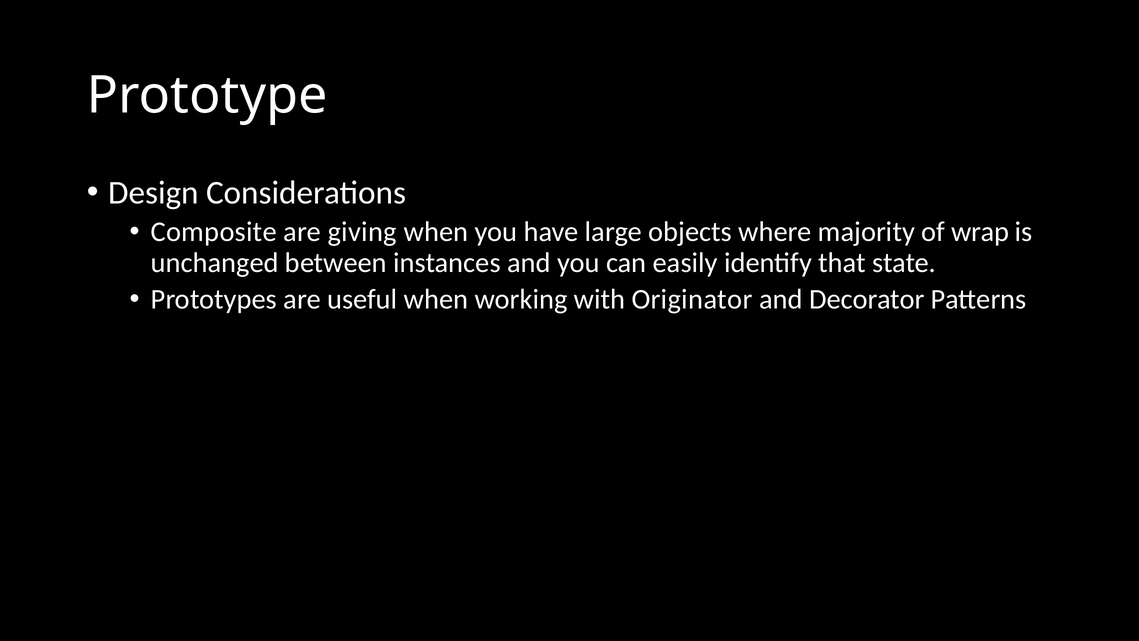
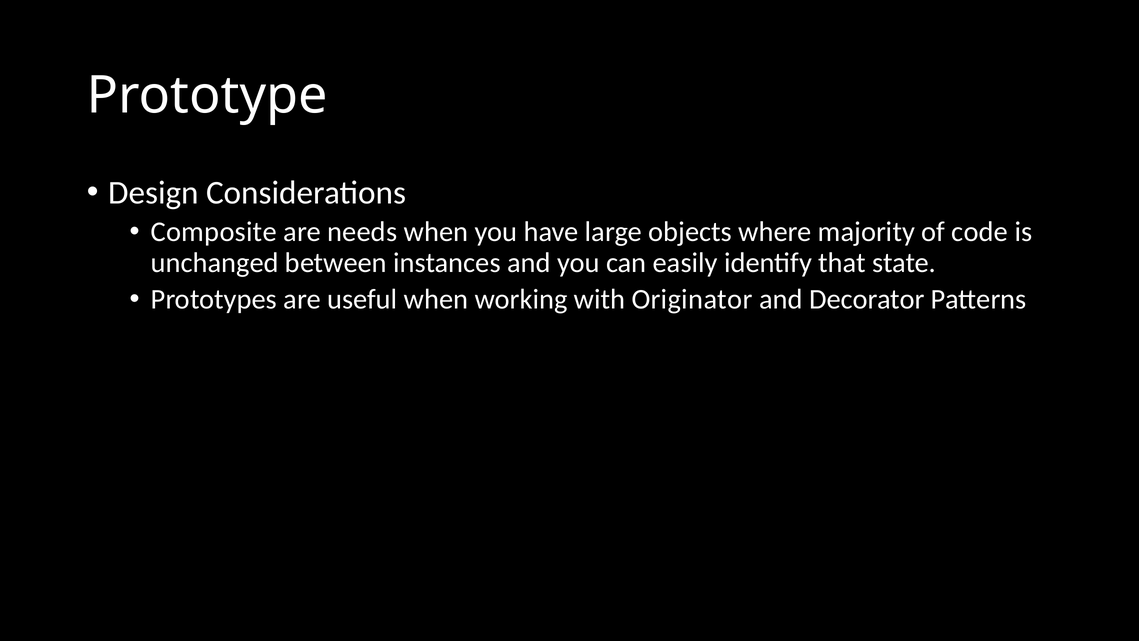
giving: giving -> needs
wrap: wrap -> code
